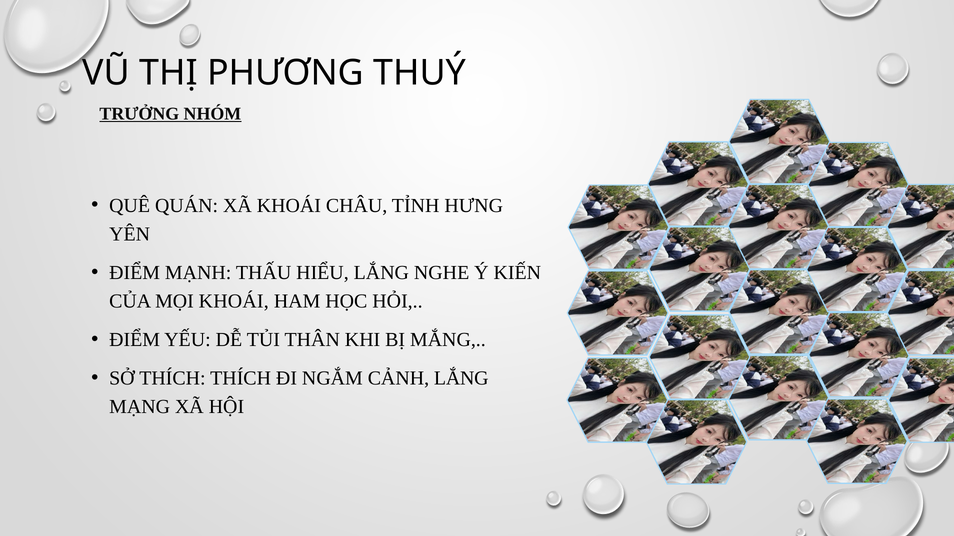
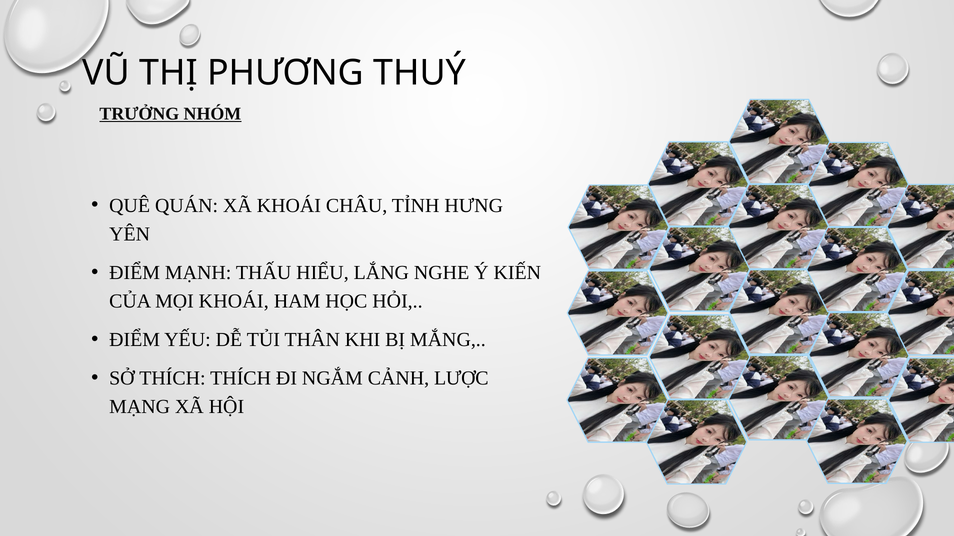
CẢNH LẮNG: LẮNG -> LƯỢC
